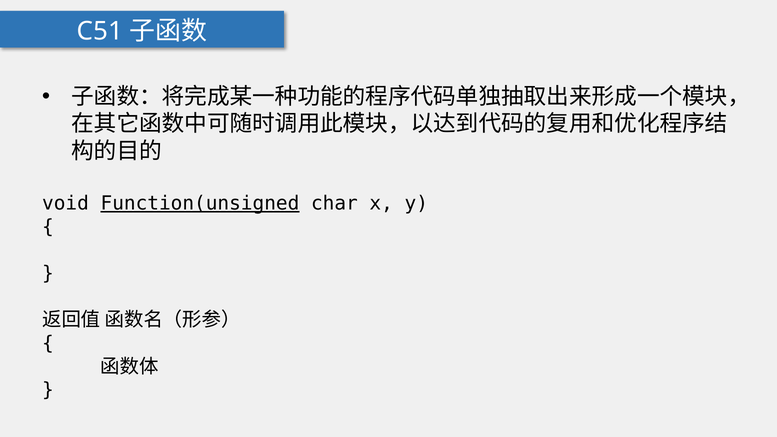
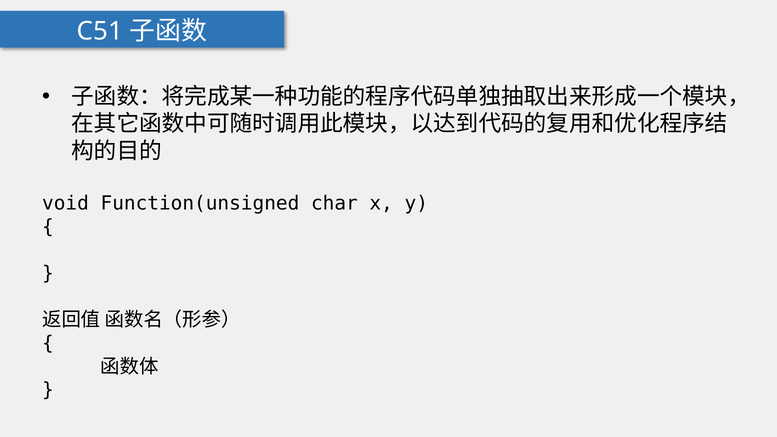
Function(unsigned underline: present -> none
